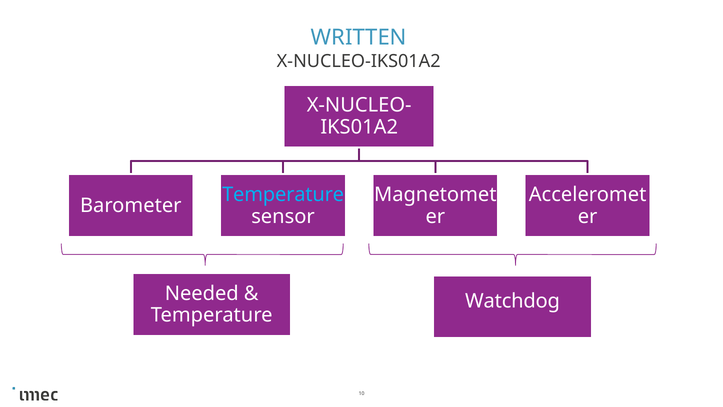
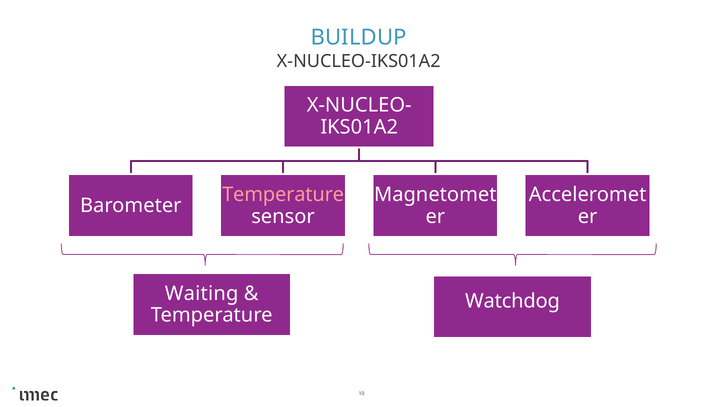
WRITTEN: WRITTEN -> BUILDUP
Temperature at (283, 195) colour: light blue -> pink
Needed: Needed -> Waiting
